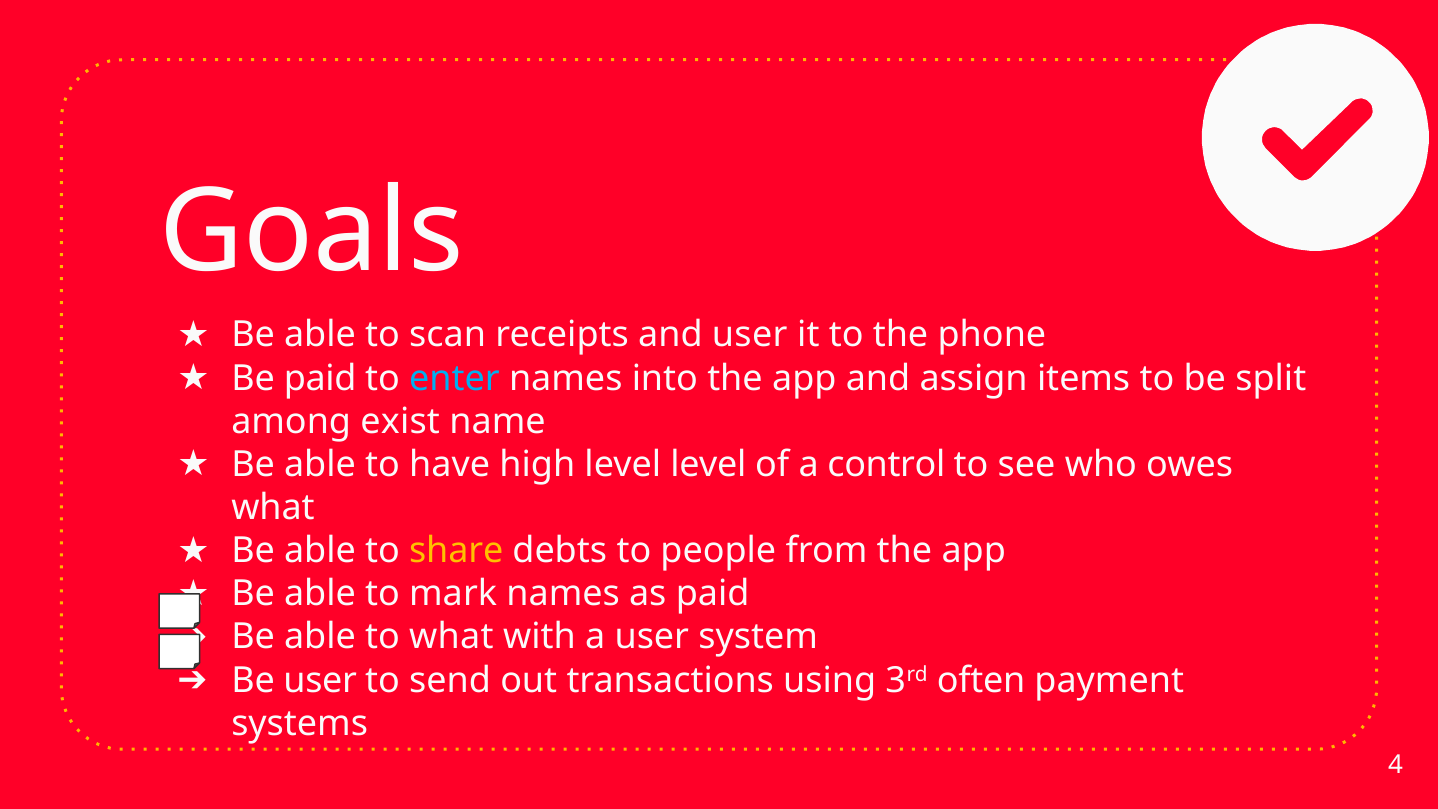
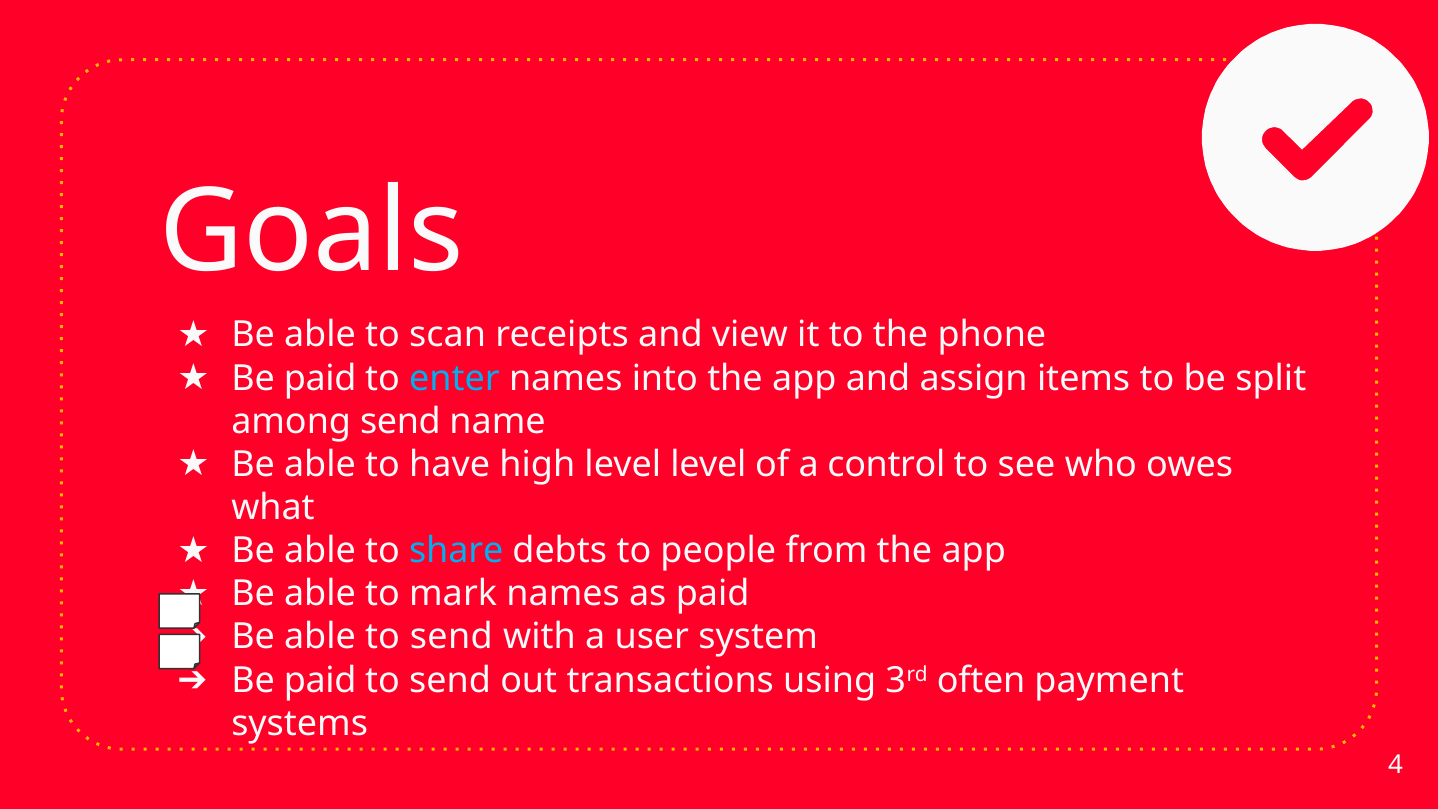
and user: user -> view
among exist: exist -> send
share colour: yellow -> light blue
able to what: what -> send
user at (320, 680): user -> paid
